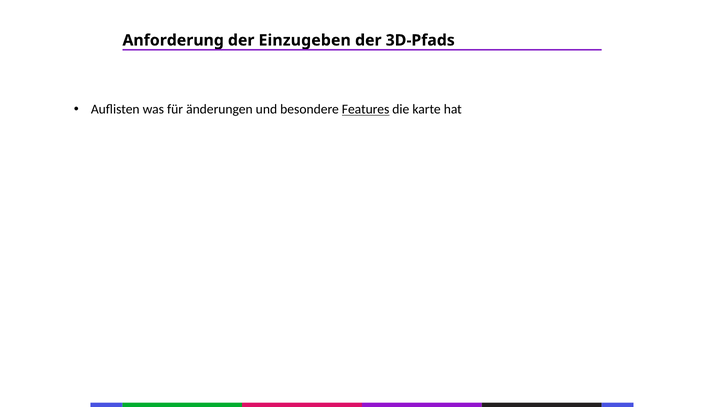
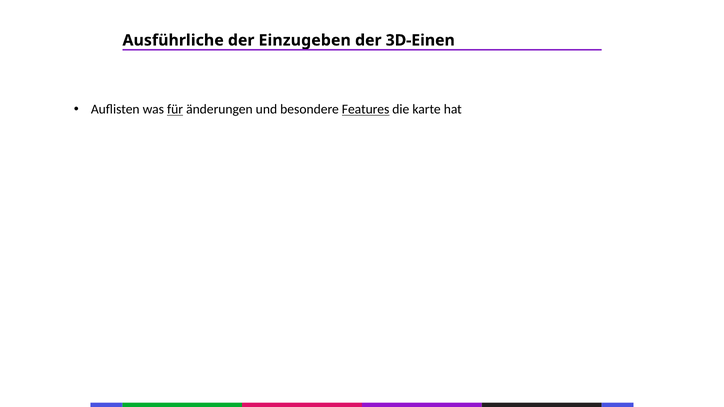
Anforderung: Anforderung -> Ausführliche
3D-Pfads: 3D-Pfads -> 3D-Einen
für underline: none -> present
